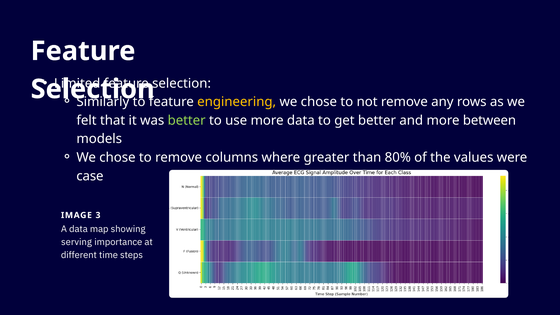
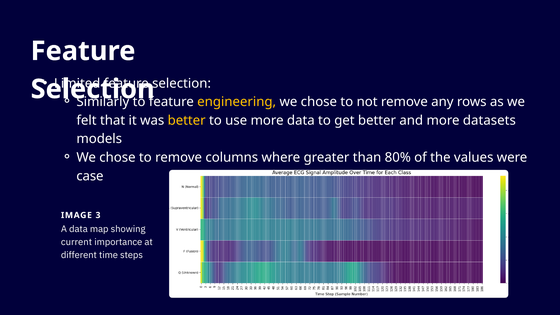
better at (187, 120) colour: light green -> yellow
between: between -> datasets
serving: serving -> current
